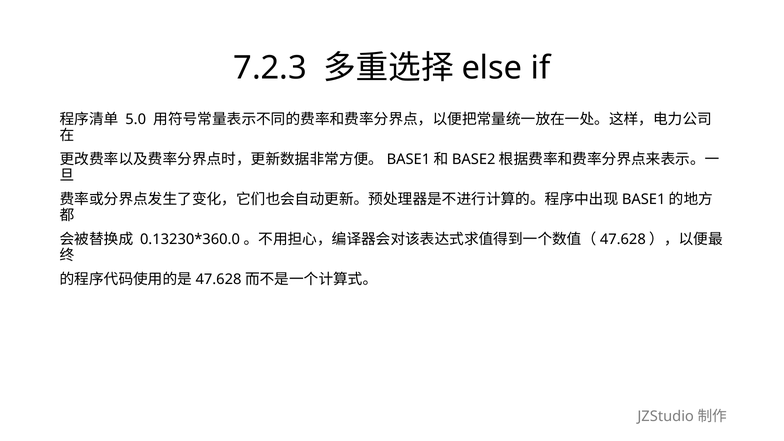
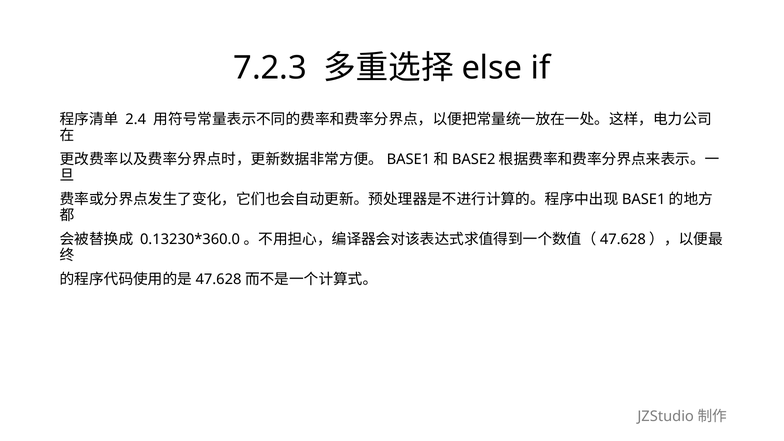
5.0: 5.0 -> 2.4
